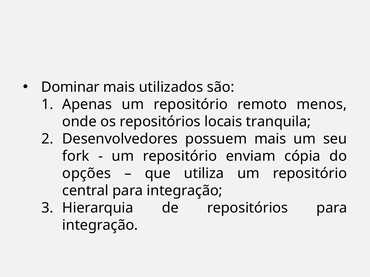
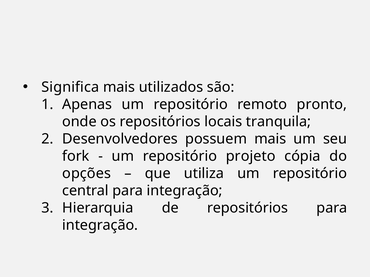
Dominar: Dominar -> Significa
menos: menos -> pronto
enviam: enviam -> projeto
